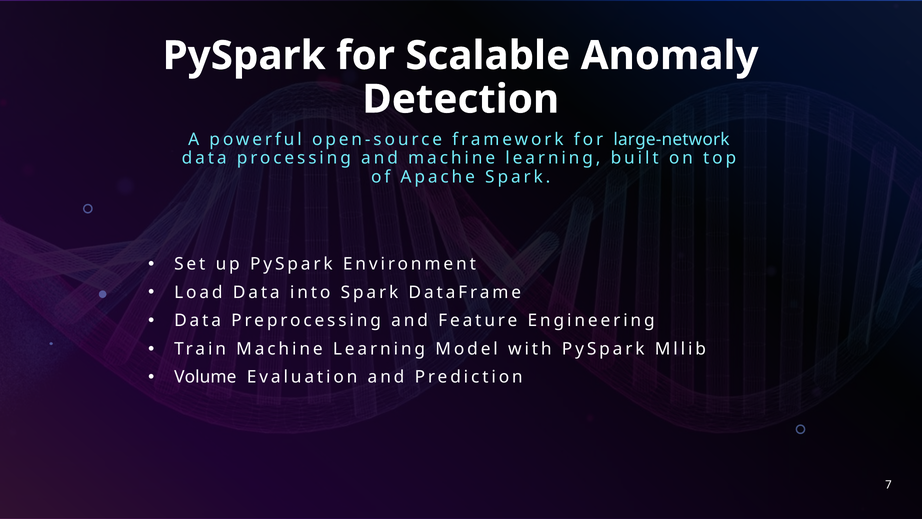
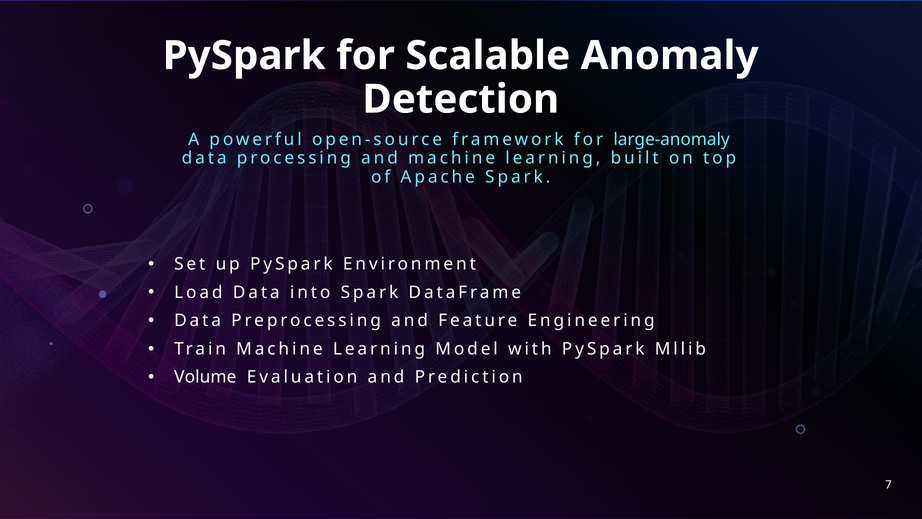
large-network: large-network -> large-anomaly
